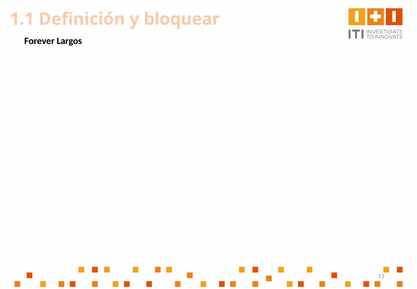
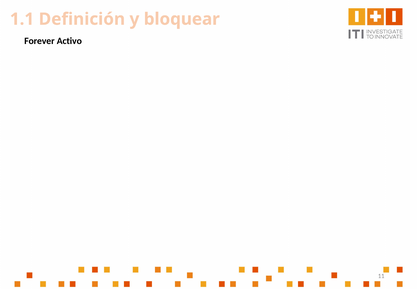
Largos: Largos -> Activo
